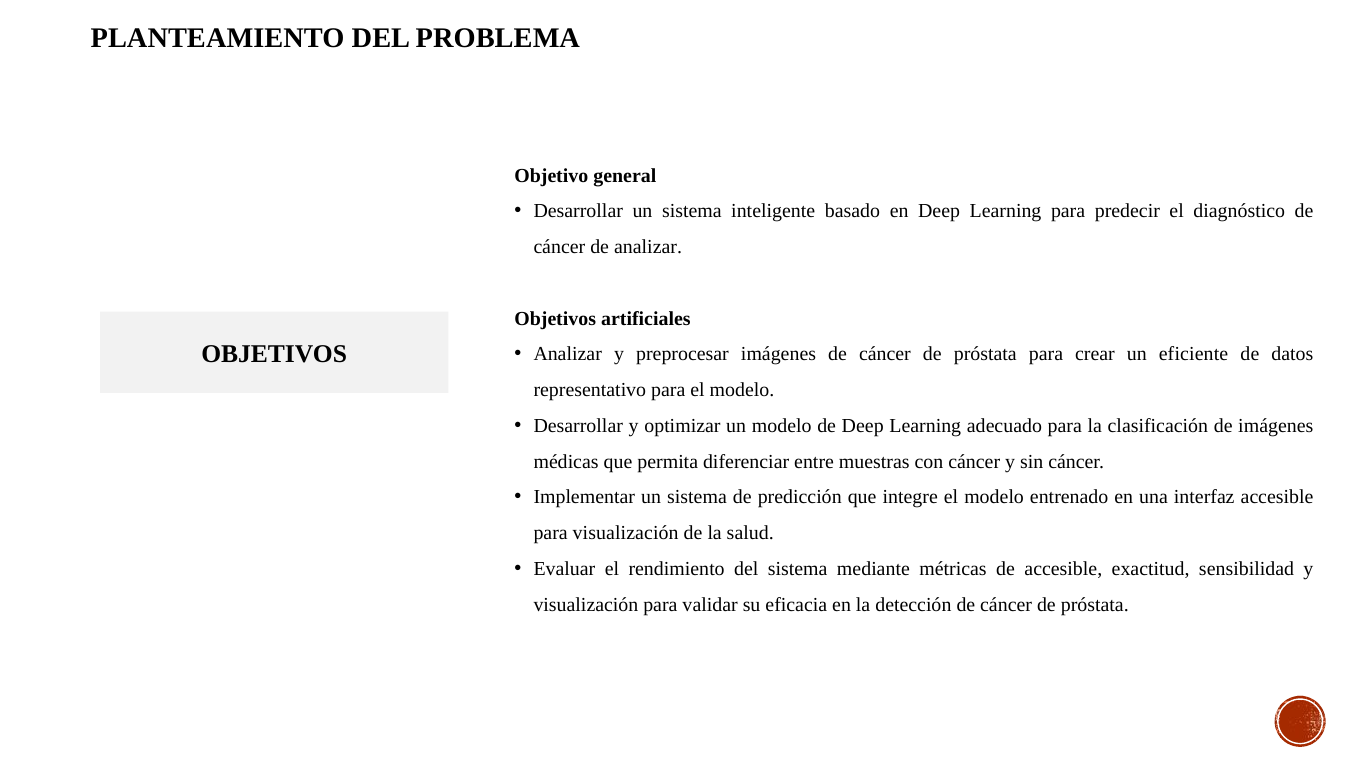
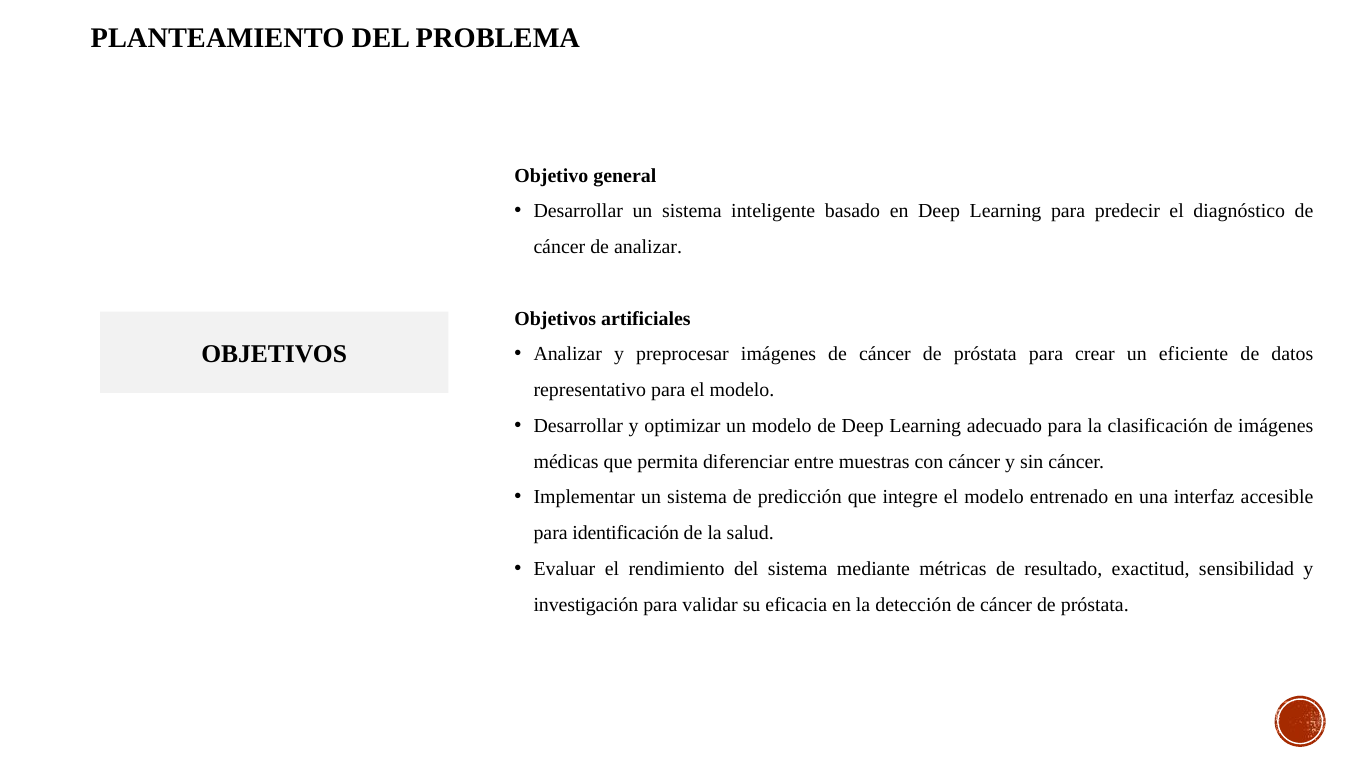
para visualización: visualización -> identificación
de accesible: accesible -> resultado
visualización at (586, 605): visualización -> investigación
